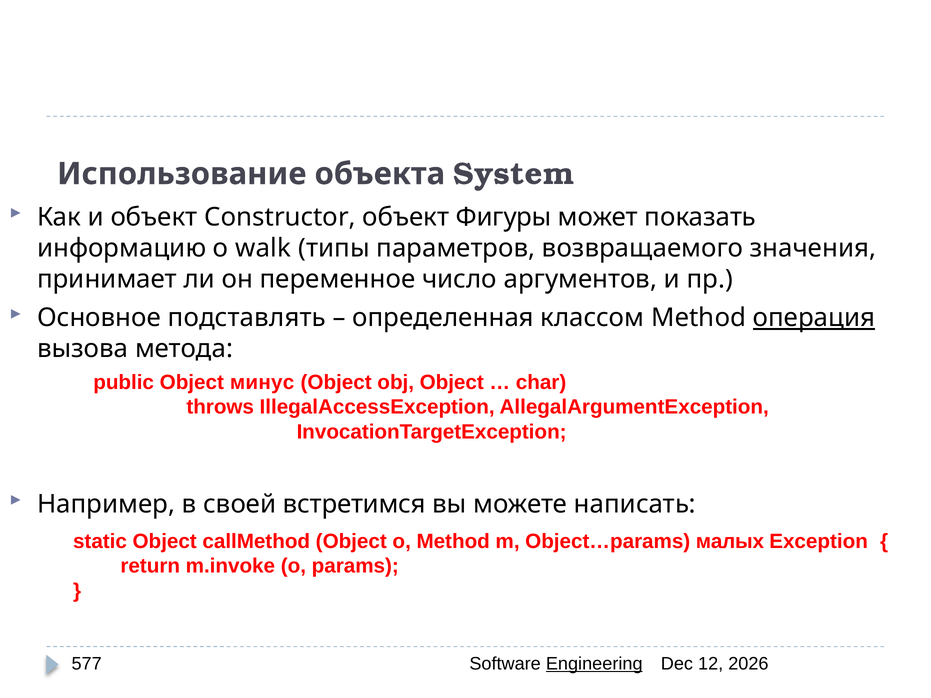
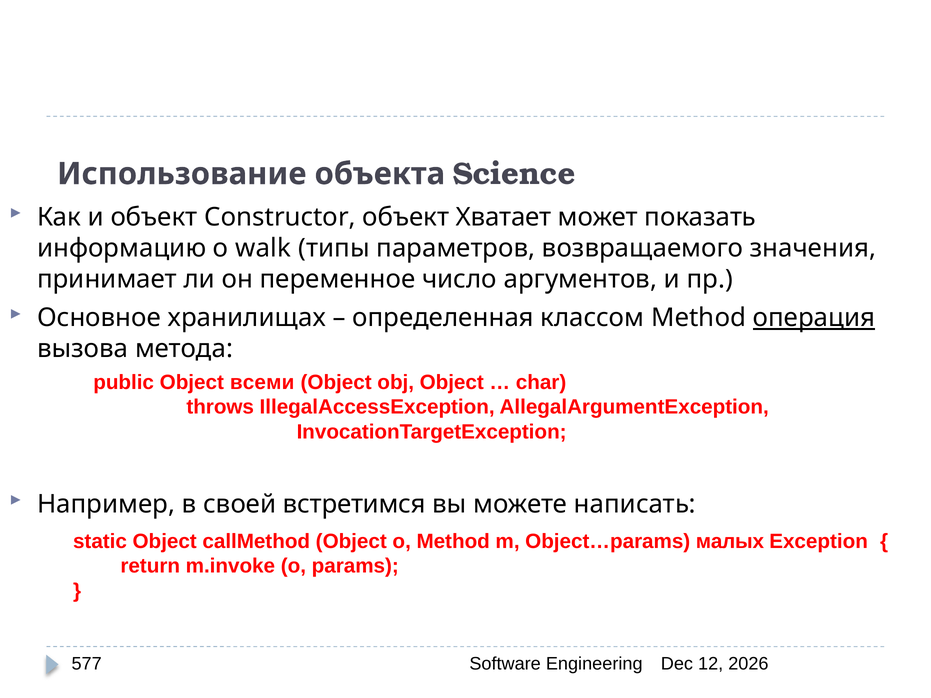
System: System -> Science
Фигуры: Фигуры -> Хватает
подставлять: подставлять -> хранилищах
минус: минус -> всеми
Engineering underline: present -> none
